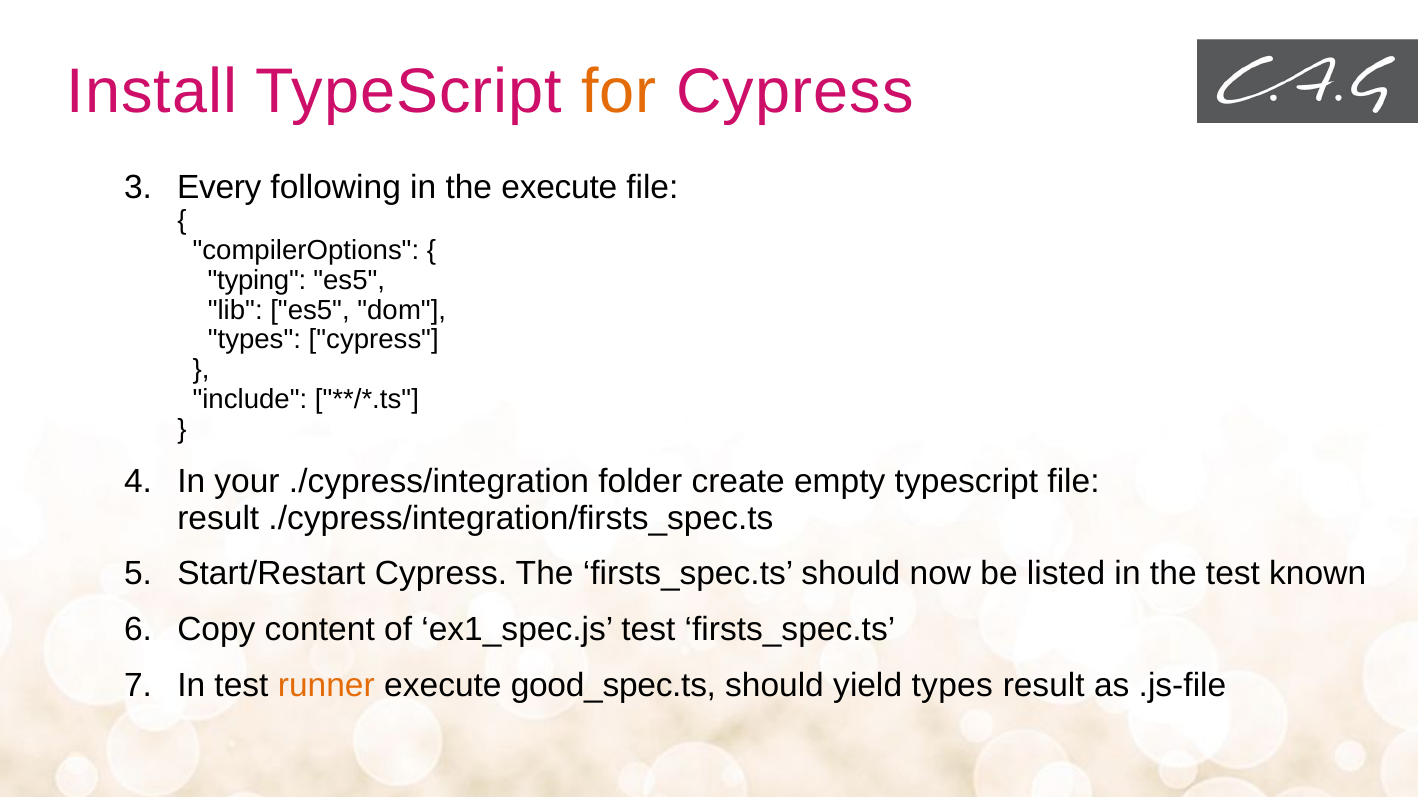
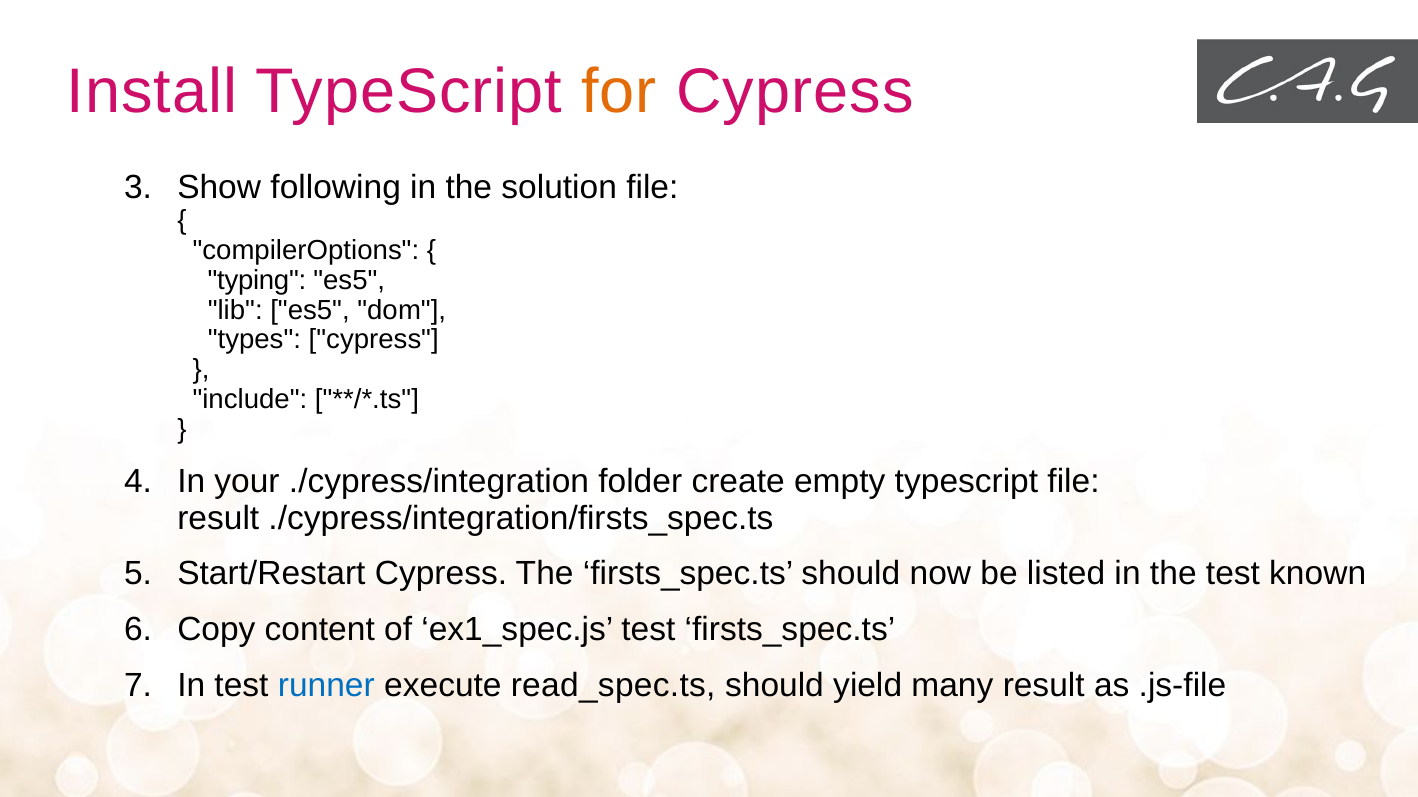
Every: Every -> Show
the execute: execute -> solution
runner colour: orange -> blue
good_spec.ts: good_spec.ts -> read_spec.ts
yield types: types -> many
